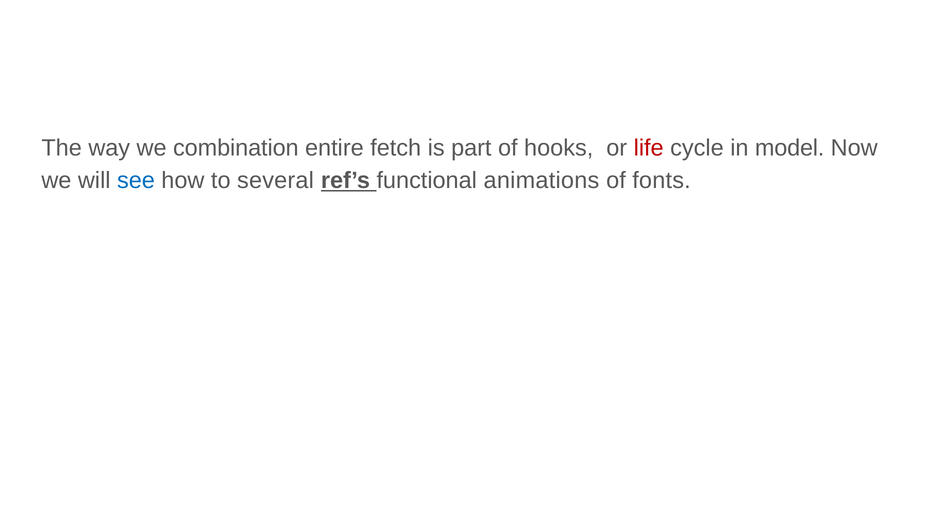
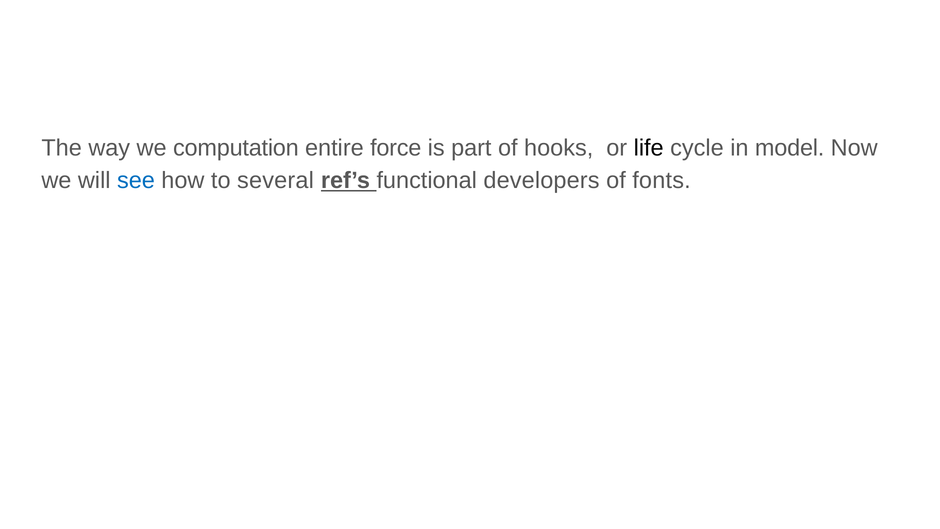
combination: combination -> computation
fetch: fetch -> force
life colour: red -> black
animations: animations -> developers
